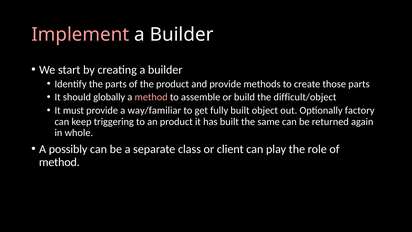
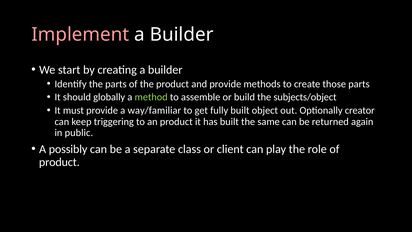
method at (151, 97) colour: pink -> light green
difficult/object: difficult/object -> subjects/object
factory: factory -> creator
whole: whole -> public
method at (59, 162): method -> product
